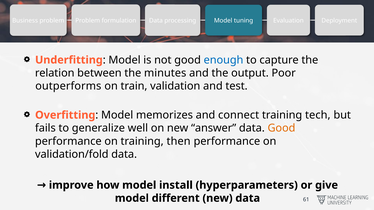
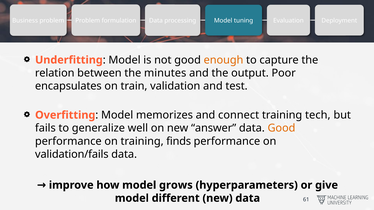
enough colour: blue -> orange
outperforms: outperforms -> encapsulates
then: then -> finds
validation/fold: validation/fold -> validation/fails
install: install -> grows
